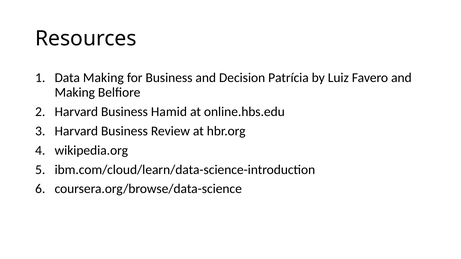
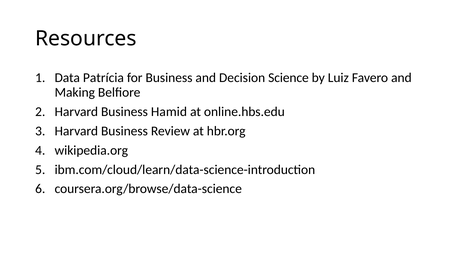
Data Making: Making -> Patrícia
Patrícia: Patrícia -> Science
